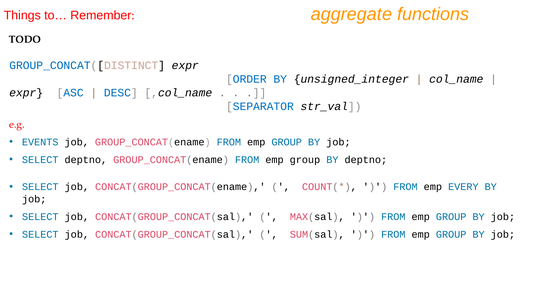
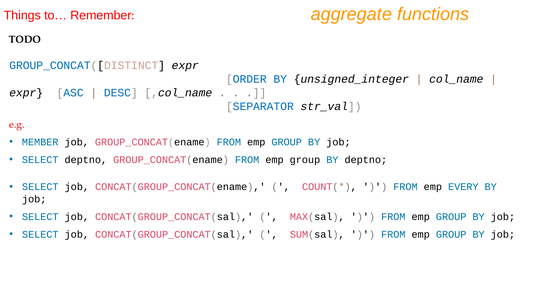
EVENTS: EVENTS -> MEMBER
